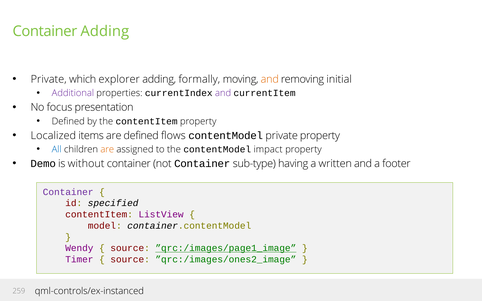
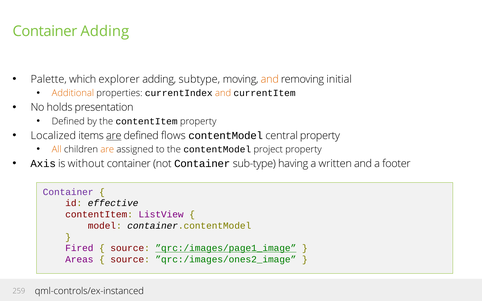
Private at (49, 79): Private -> Palette
formally: formally -> subtype
Additional colour: purple -> orange
and at (223, 93) colour: purple -> orange
focus: focus -> holds
are at (114, 136) underline: none -> present
contentModel private: private -> central
All colour: blue -> orange
impact: impact -> project
Demo: Demo -> Axis
specified: specified -> effective
Wendy: Wendy -> Fired
Timer: Timer -> Areas
